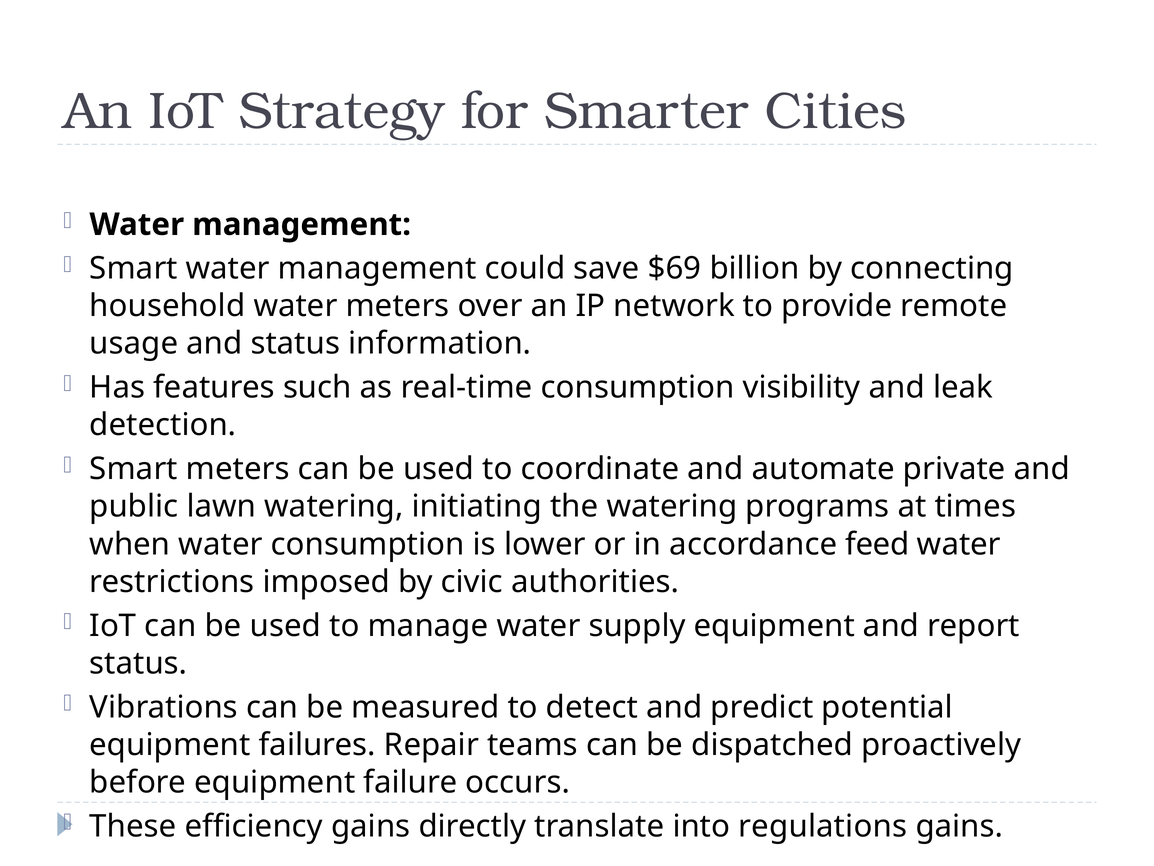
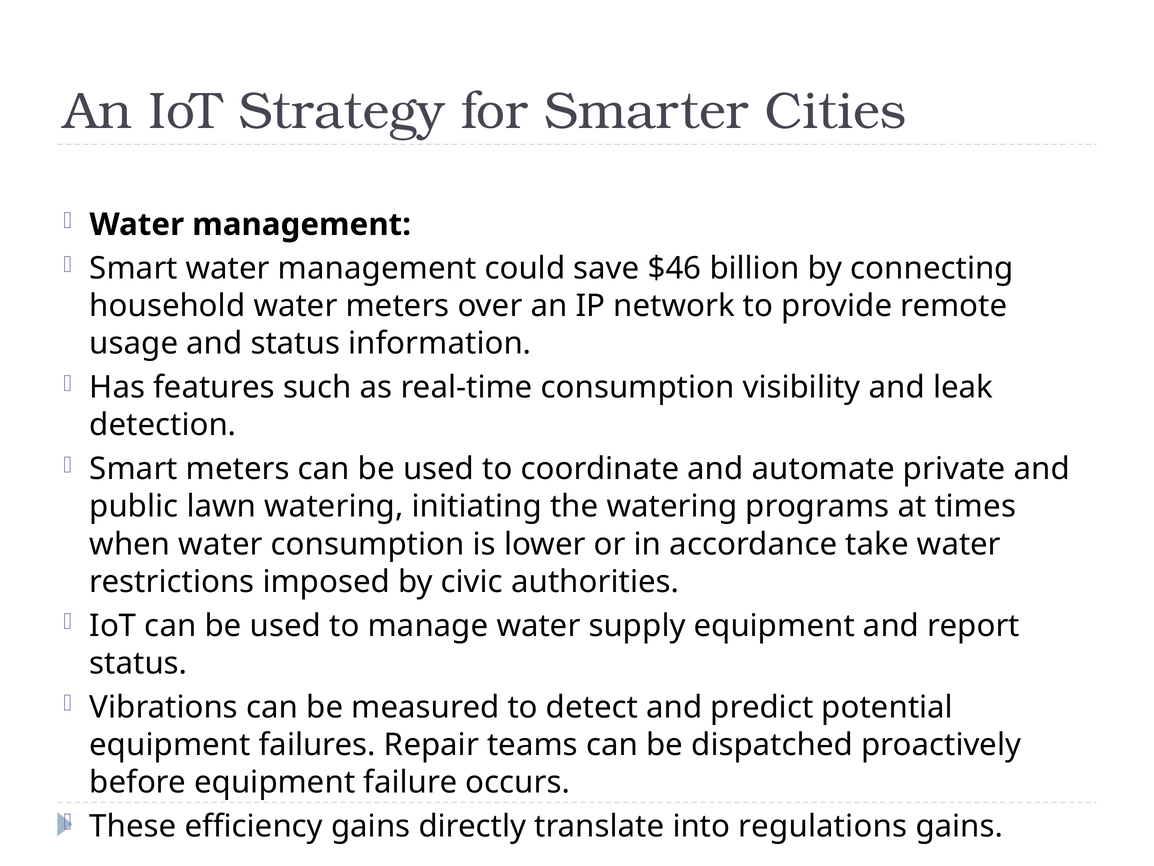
$69: $69 -> $46
feed: feed -> take
